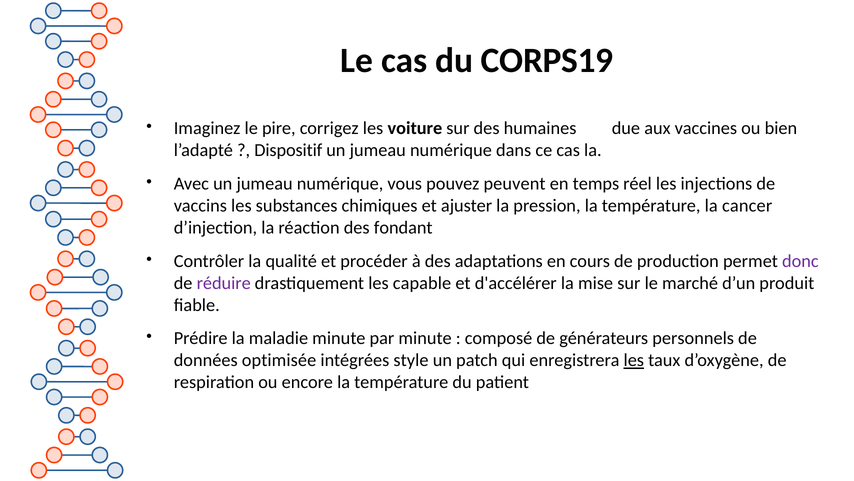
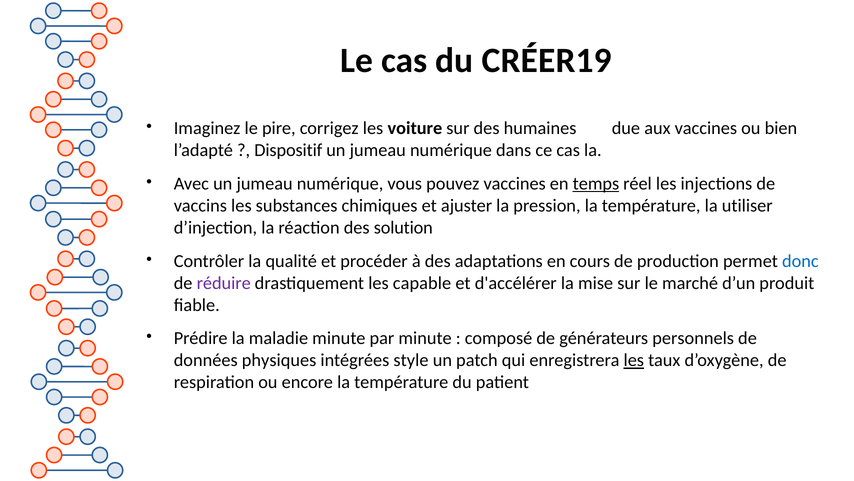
CORPS19: CORPS19 -> CRÉER19
pouvez peuvent: peuvent -> vaccines
temps underline: none -> present
cancer: cancer -> utiliser
fondant: fondant -> solution
donc colour: purple -> blue
optimisée: optimisée -> physiques
